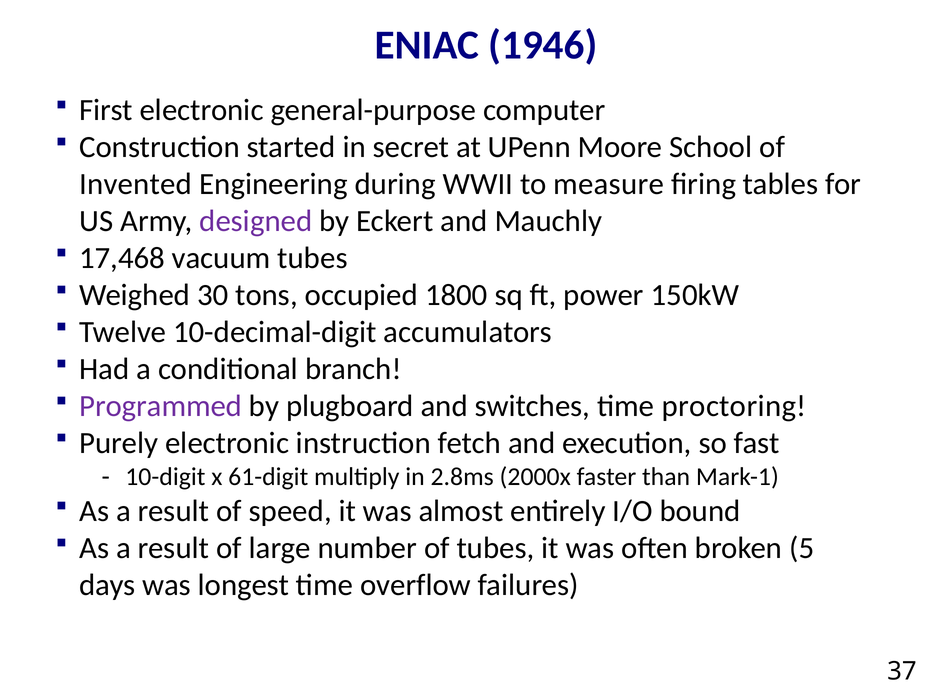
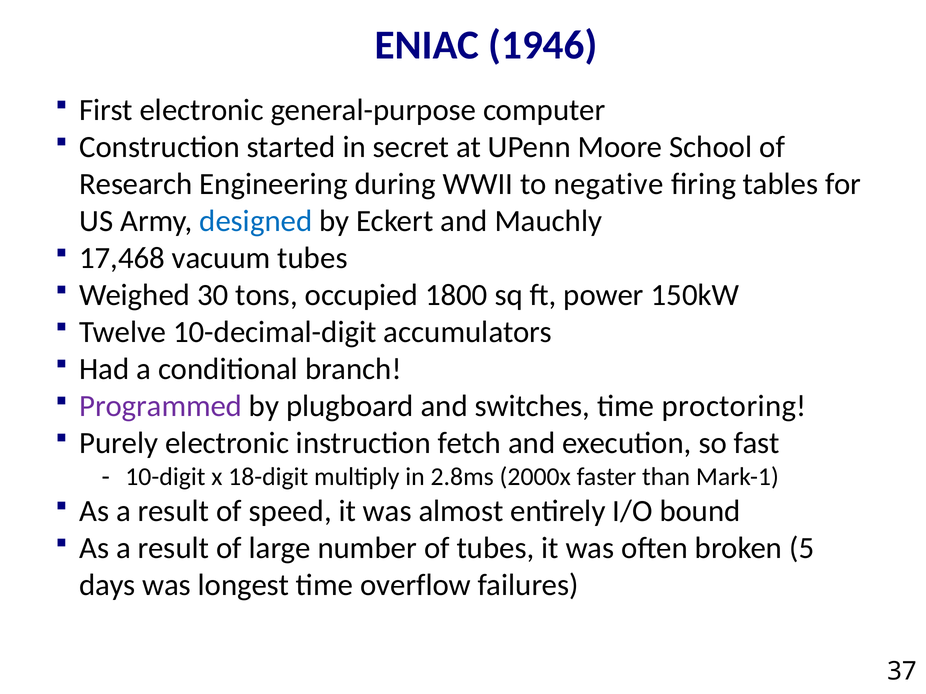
Invented: Invented -> Research
measure: measure -> negative
designed colour: purple -> blue
61-digit: 61-digit -> 18-digit
